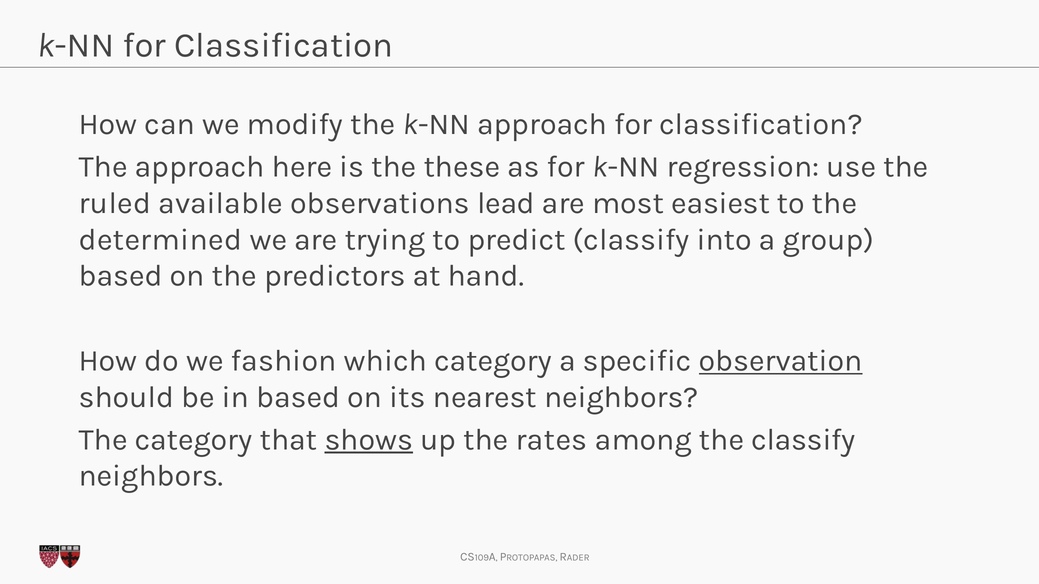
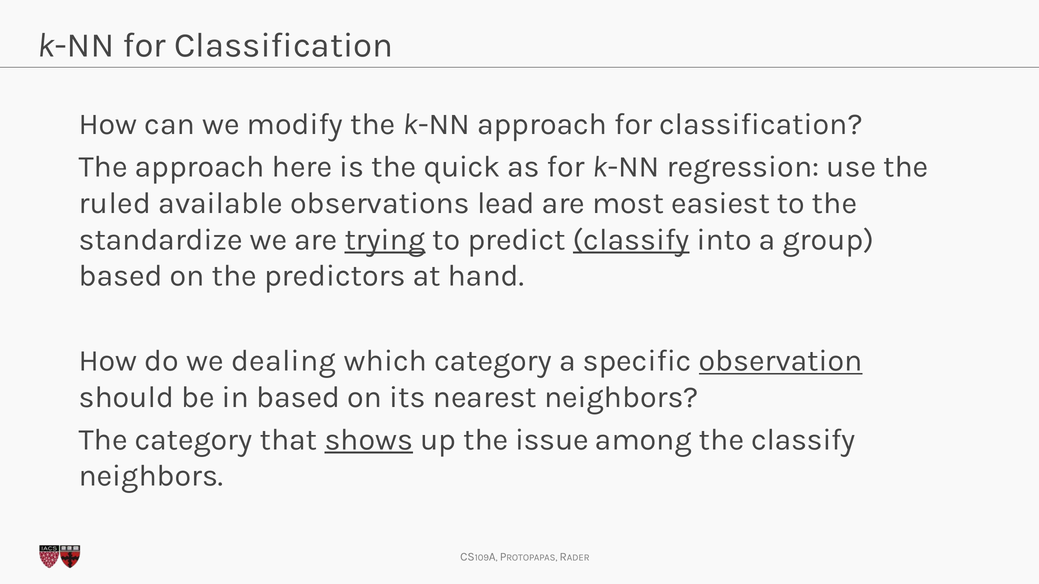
these: these -> quick
determined: determined -> standardize
trying underline: none -> present
classify at (631, 240) underline: none -> present
fashion: fashion -> dealing
rates: rates -> issue
